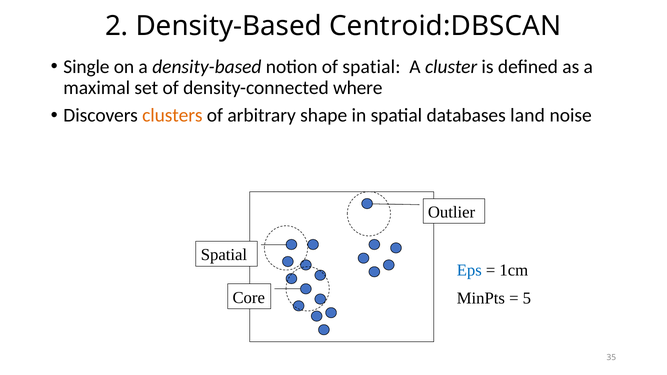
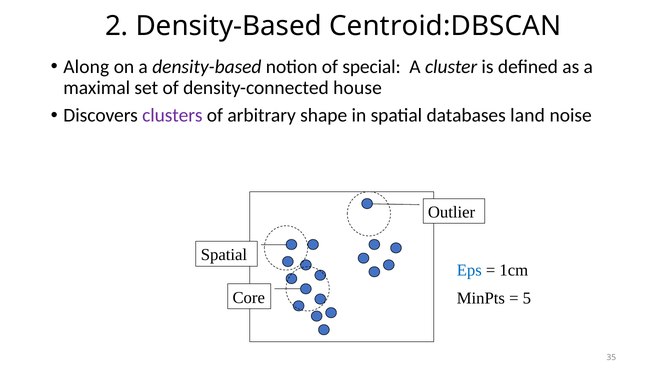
Single: Single -> Along
of spatial: spatial -> special
where: where -> house
clusters colour: orange -> purple
